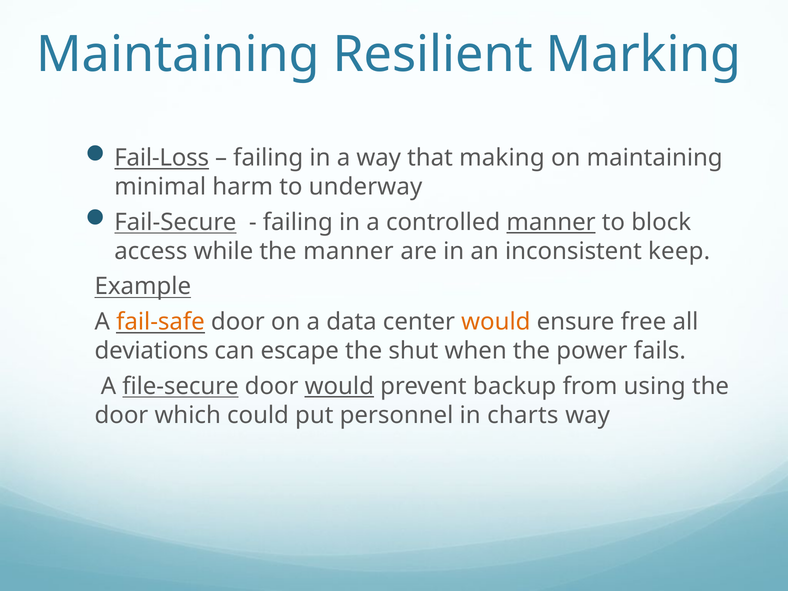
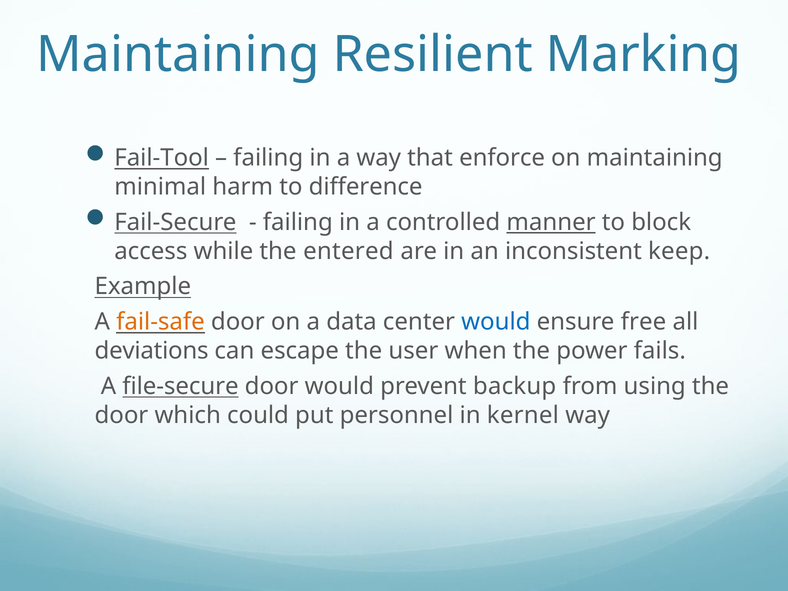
Fail-Loss: Fail-Loss -> Fail-Tool
making: making -> enforce
underway: underway -> difference
the manner: manner -> entered
would at (496, 322) colour: orange -> blue
shut: shut -> user
would at (339, 386) underline: present -> none
charts: charts -> kernel
